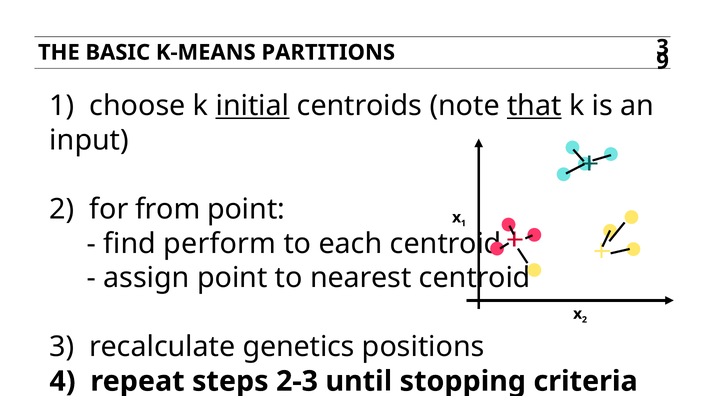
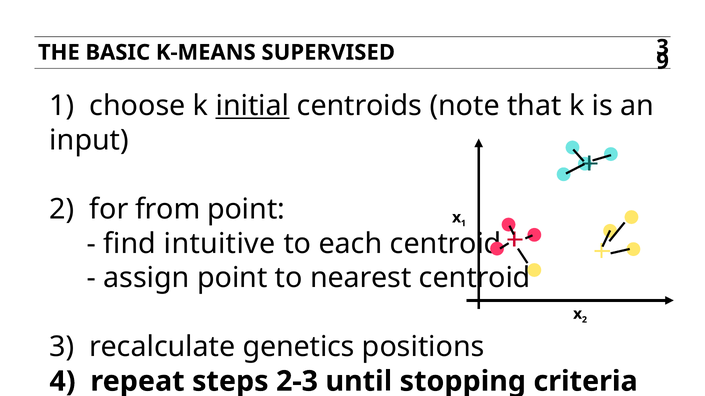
PARTITIONS: PARTITIONS -> SUPERVISED
that underline: present -> none
perform: perform -> intuitive
